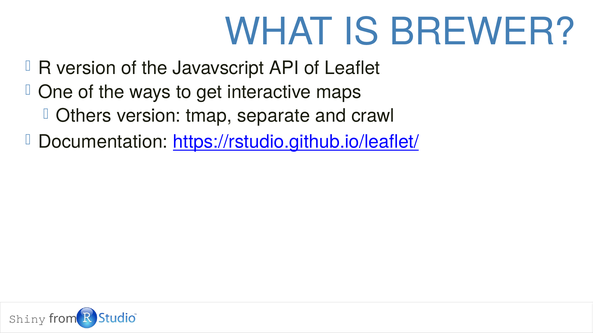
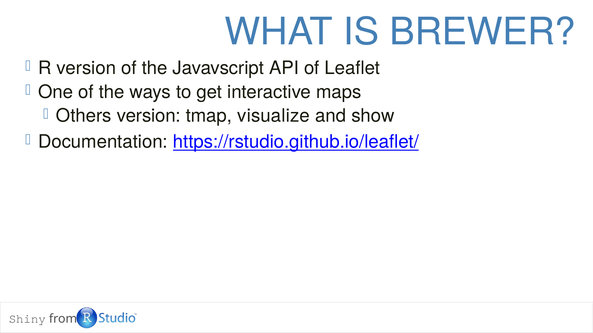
separate: separate -> visualize
crawl: crawl -> show
